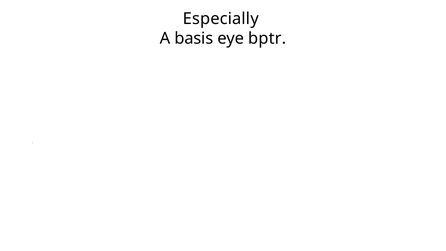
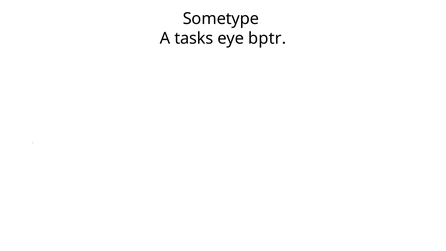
Especially: Especially -> Sometype
basis: basis -> tasks
